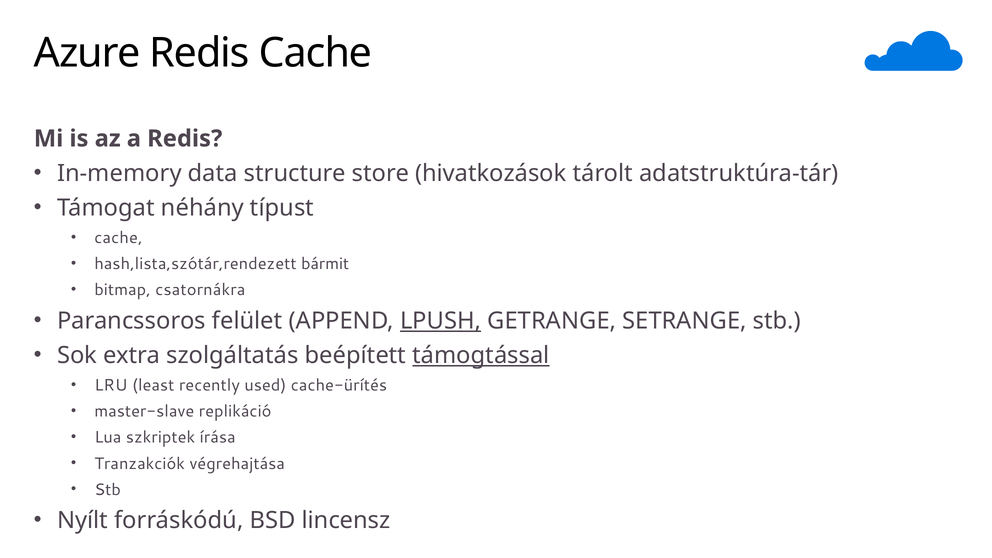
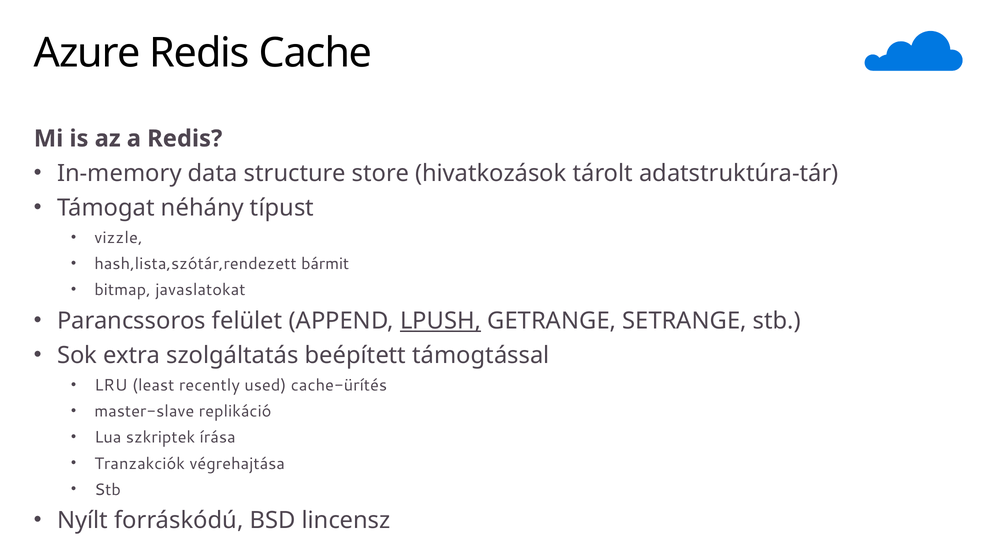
cache at (118, 238): cache -> vizzle
csatornákra: csatornákra -> javaslatokat
támogtással underline: present -> none
